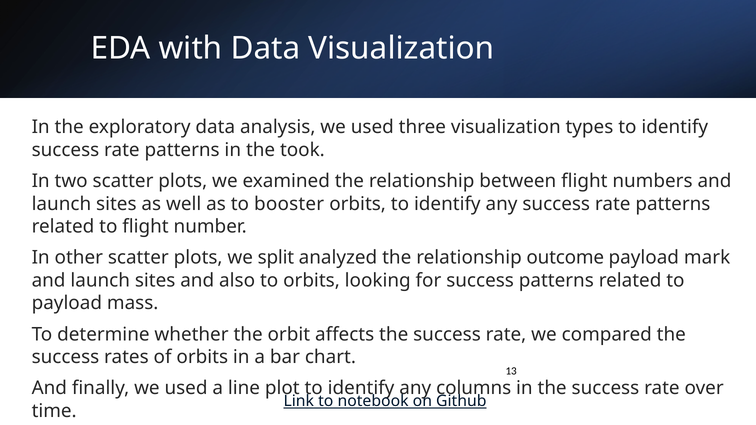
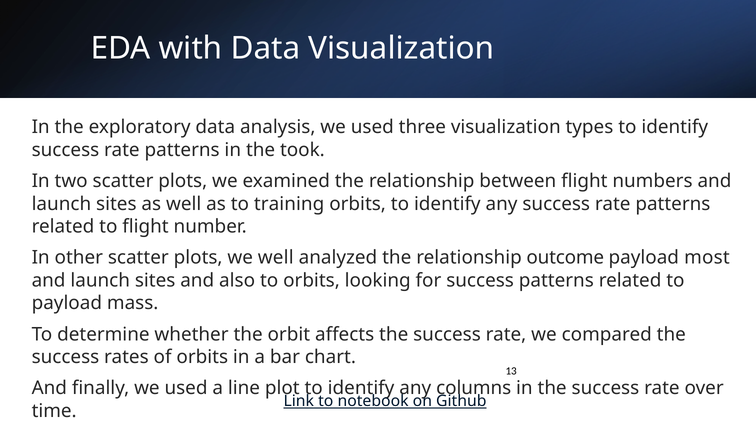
booster: booster -> training
we split: split -> well
mark: mark -> most
